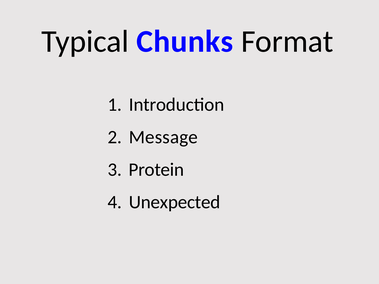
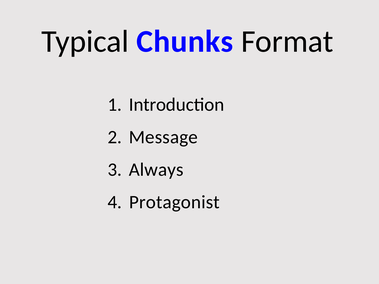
Protein: Protein -> Always
Unexpected: Unexpected -> Protagonist
